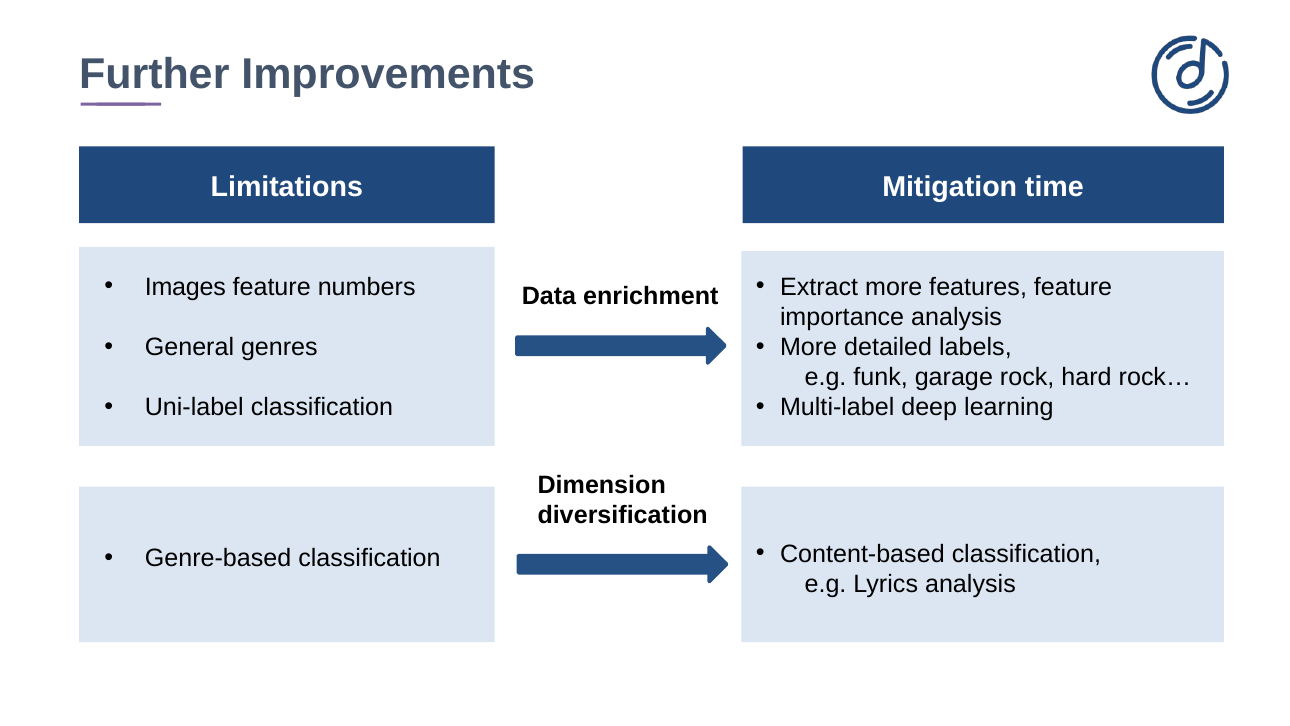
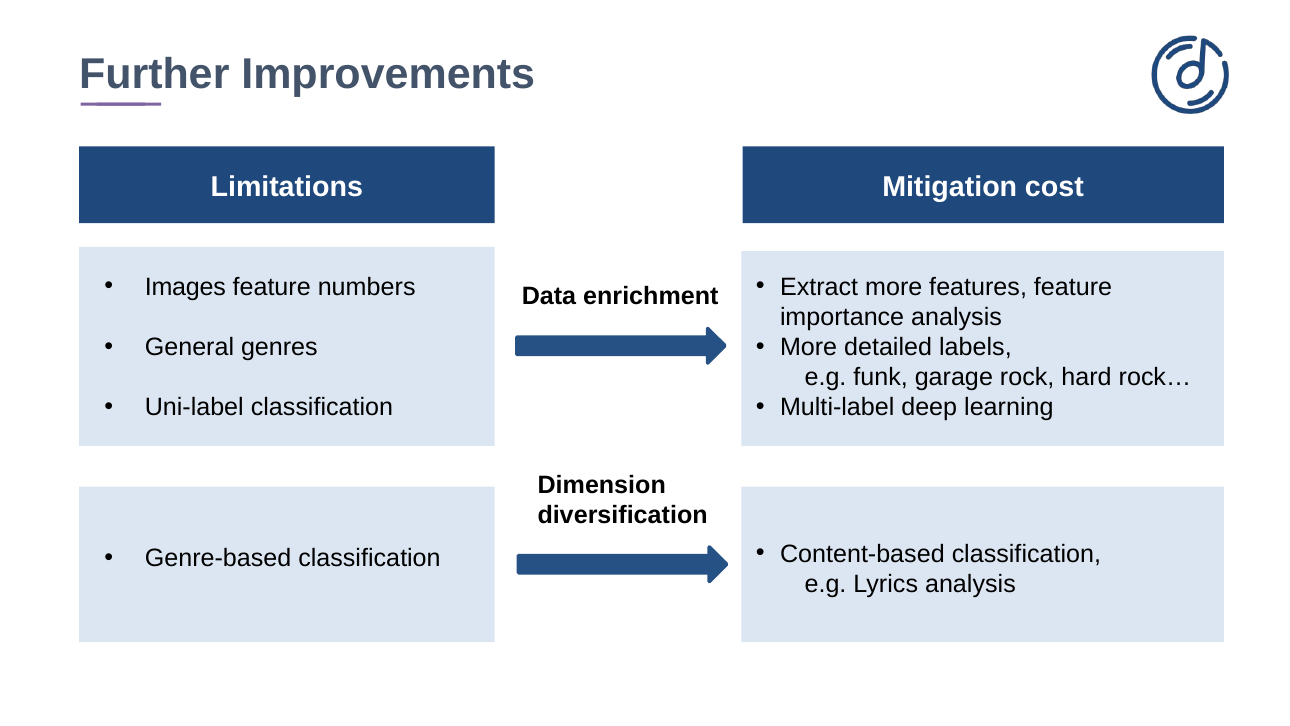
time: time -> cost
